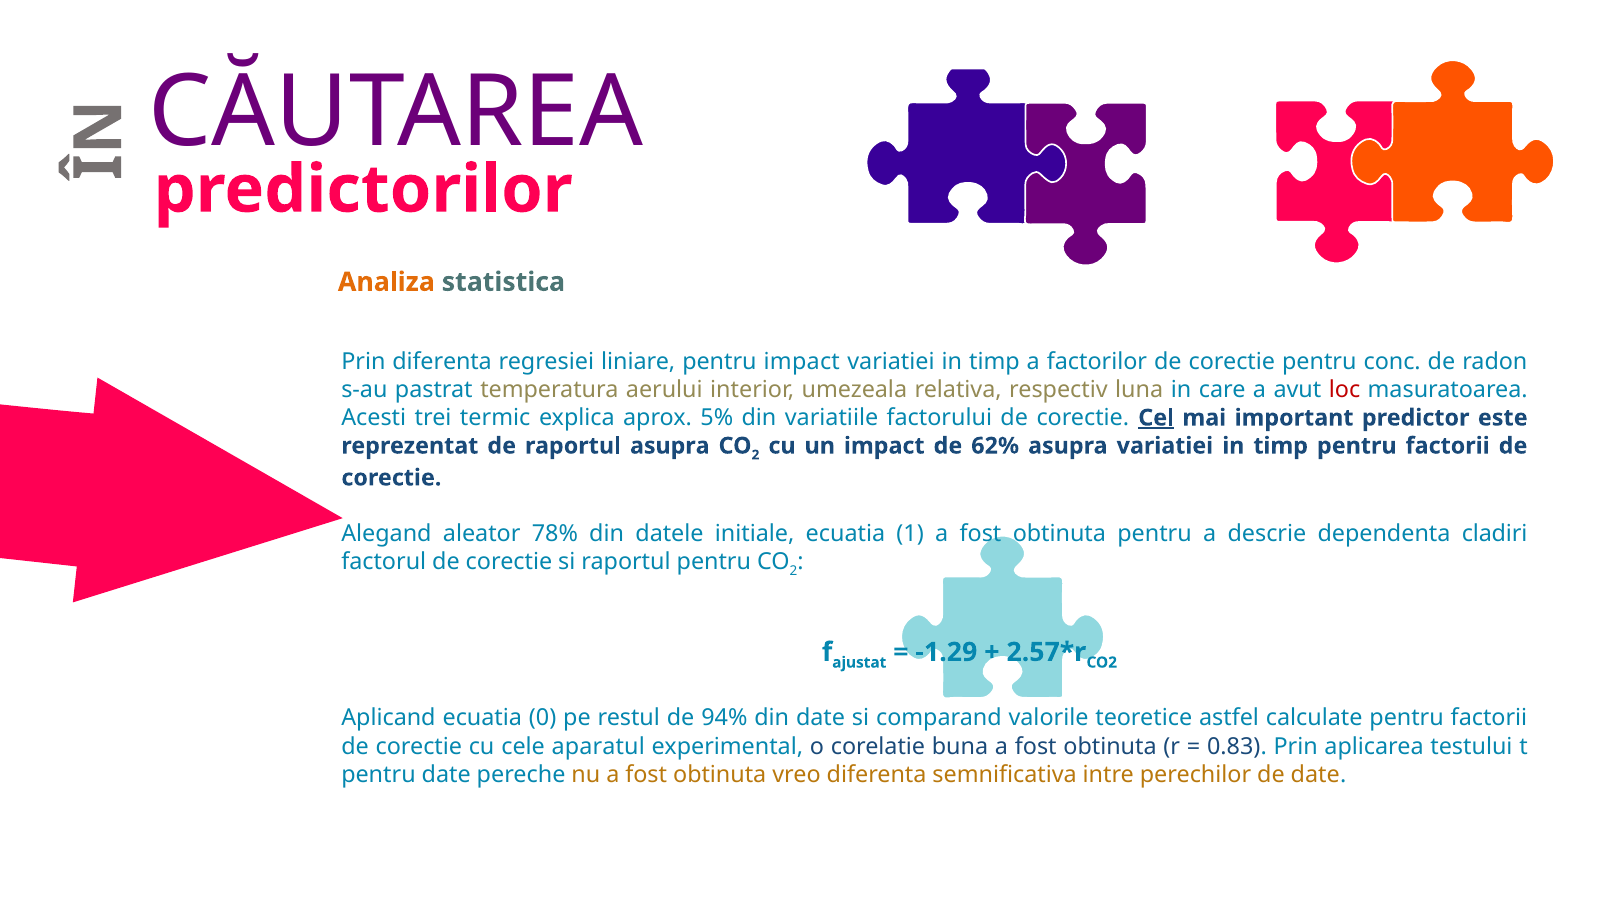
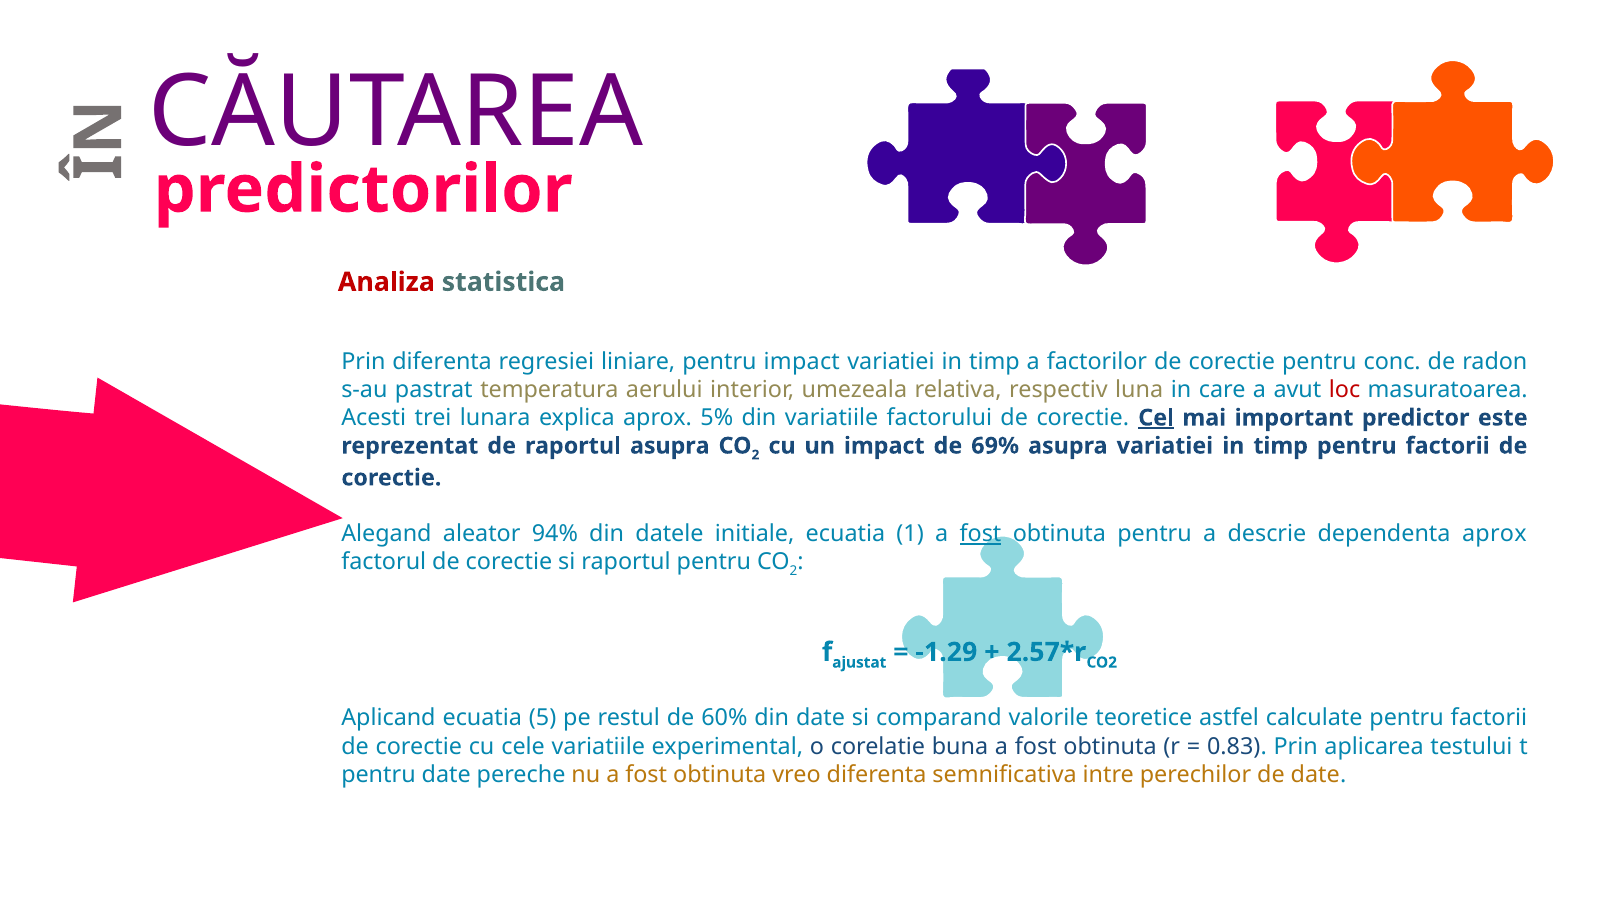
Analiza colour: orange -> red
termic: termic -> lunara
62%: 62% -> 69%
78%: 78% -> 94%
fost at (981, 534) underline: none -> present
dependenta cladiri: cladiri -> aprox
0: 0 -> 5
94%: 94% -> 60%
cele aparatul: aparatul -> variatiile
